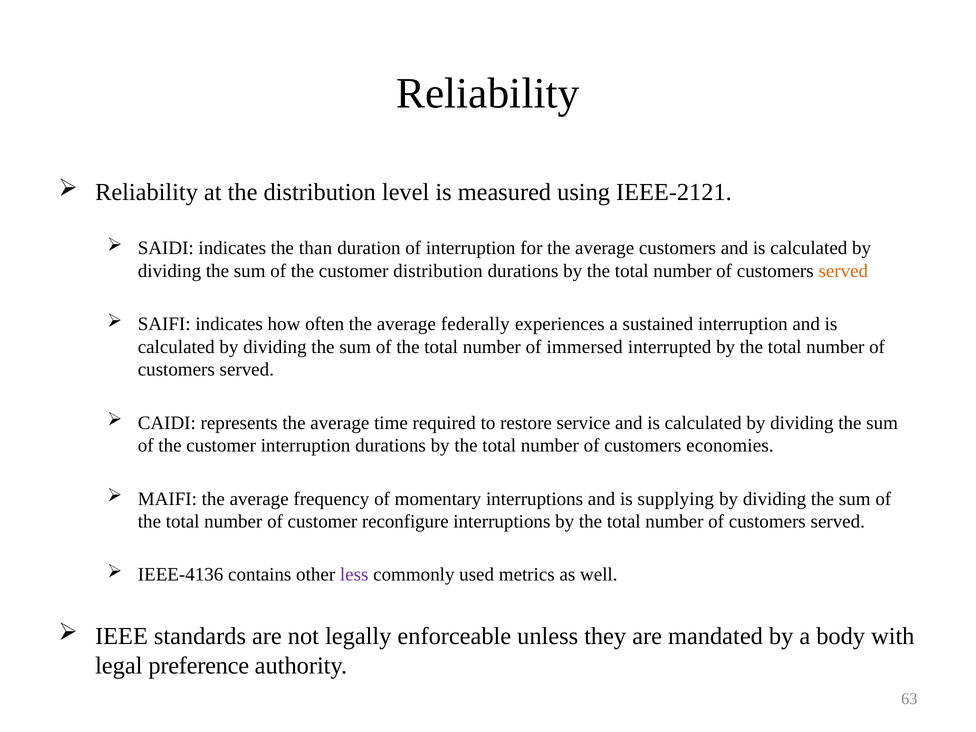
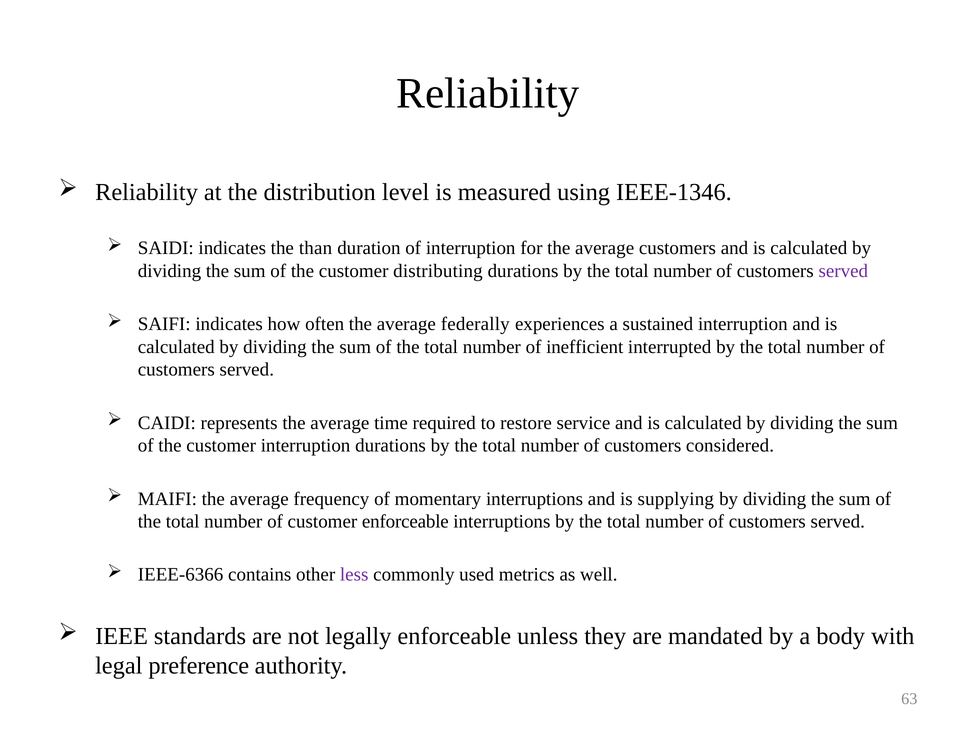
IEEE-2121: IEEE-2121 -> IEEE-1346
customer distribution: distribution -> distributing
served at (843, 271) colour: orange -> purple
immersed: immersed -> inefficient
economies: economies -> considered
customer reconfigure: reconfigure -> enforceable
IEEE-4136: IEEE-4136 -> IEEE-6366
